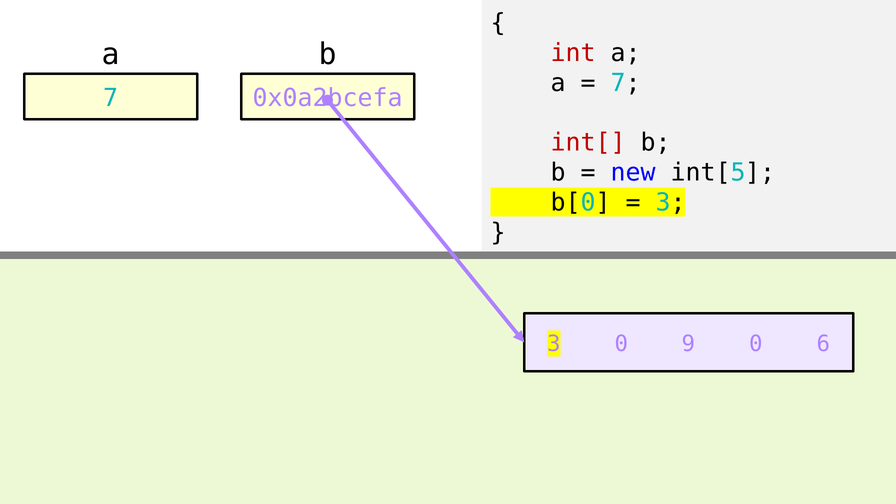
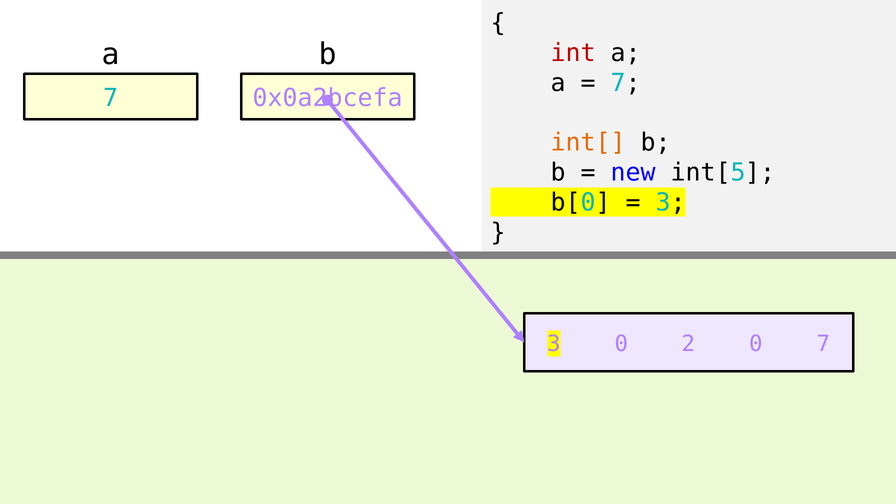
int[ colour: red -> orange
9: 9 -> 2
0 6: 6 -> 7
